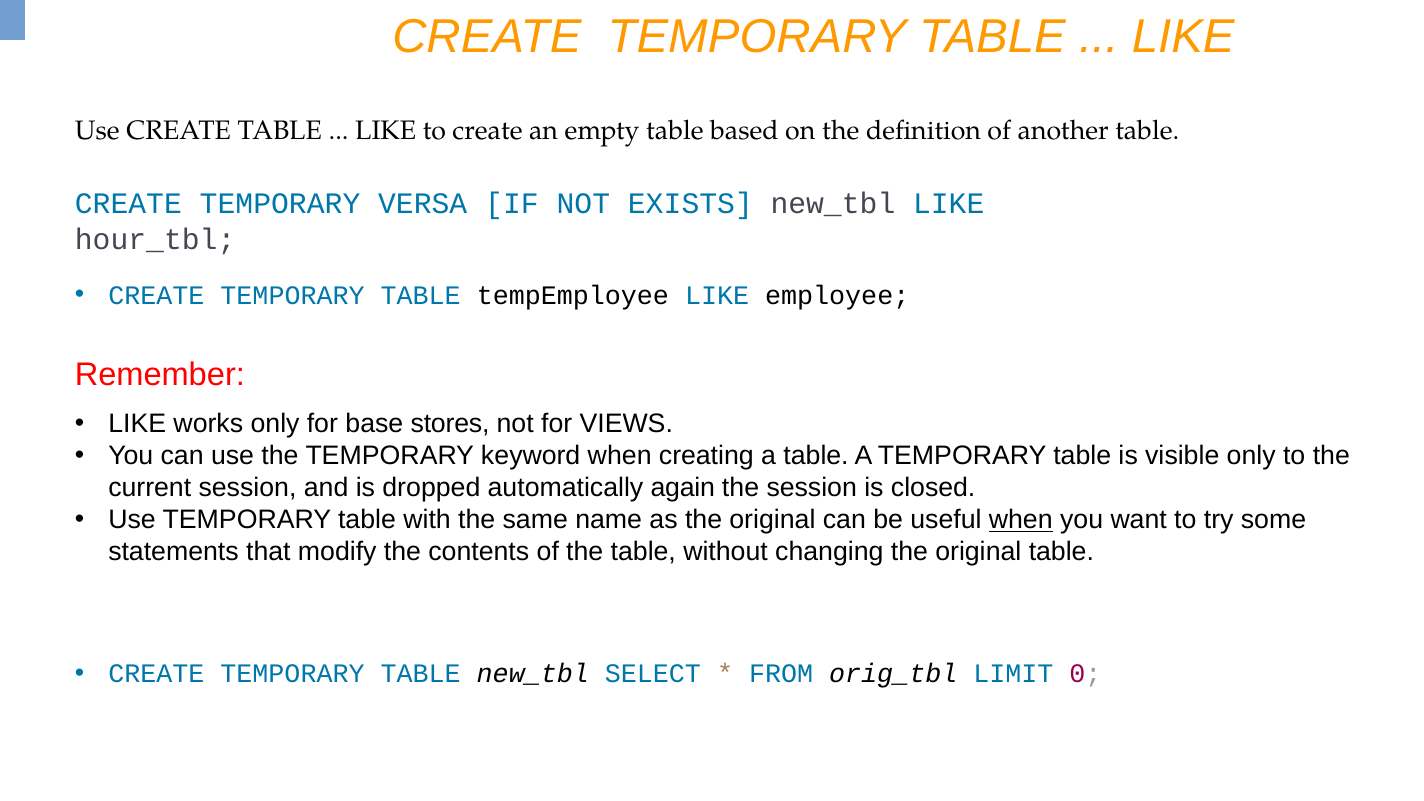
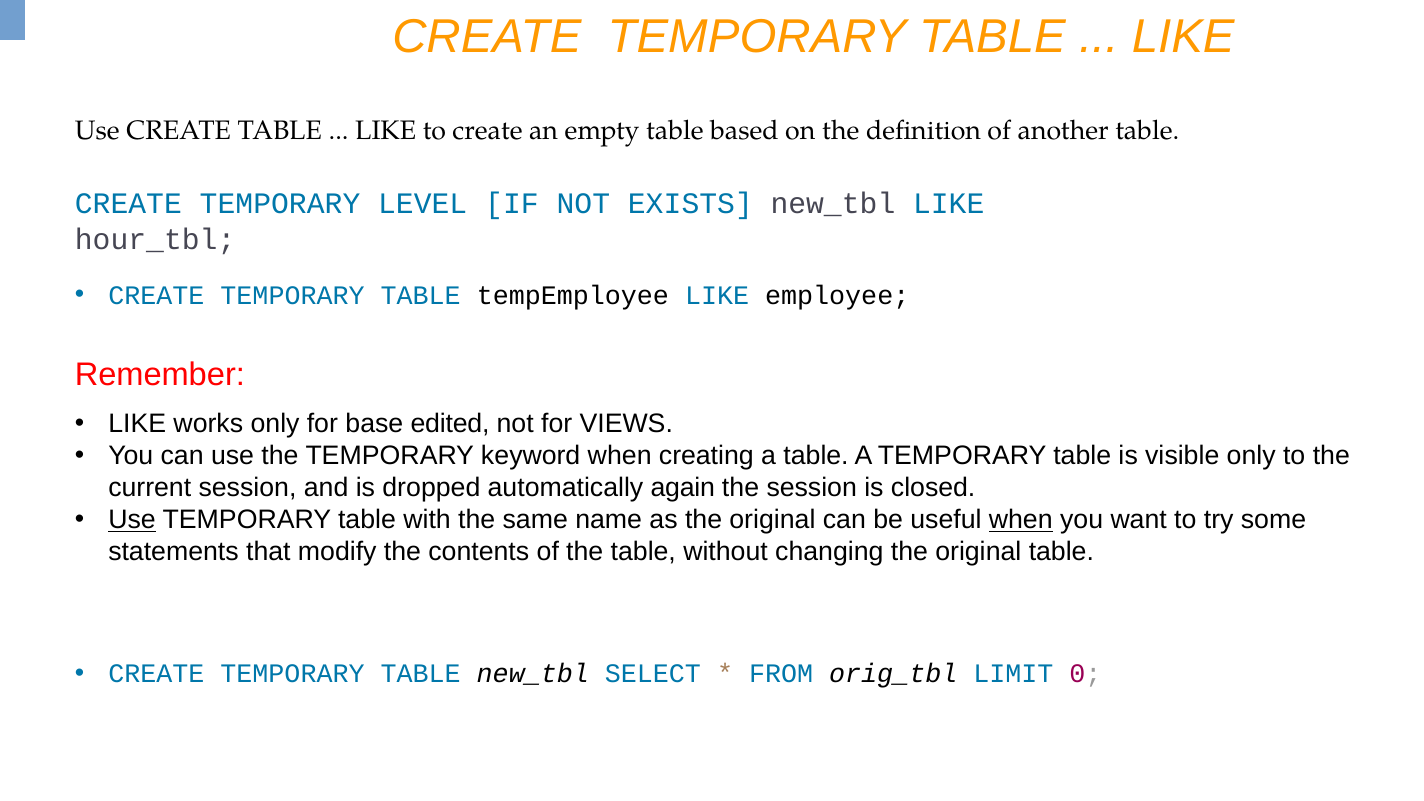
VERSA: VERSA -> LEVEL
stores: stores -> edited
Use at (132, 520) underline: none -> present
